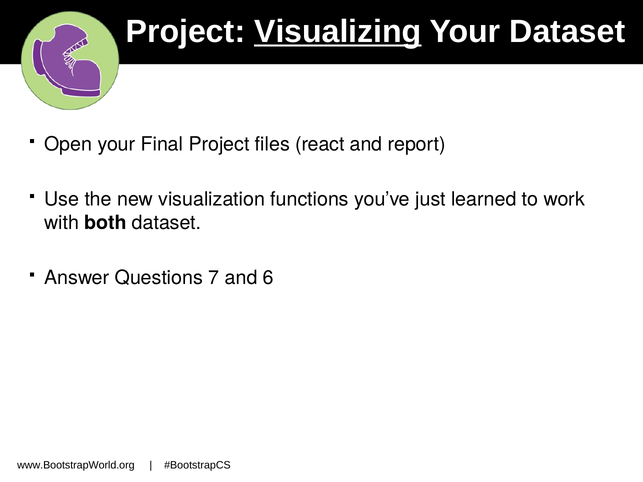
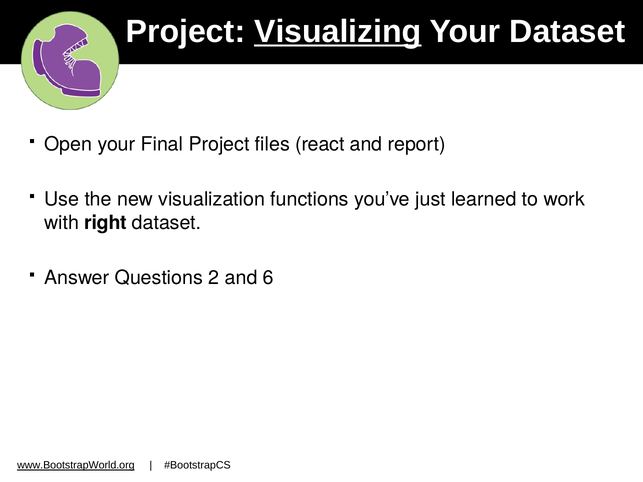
both: both -> right
7: 7 -> 2
www.BootstrapWorld.org underline: none -> present
